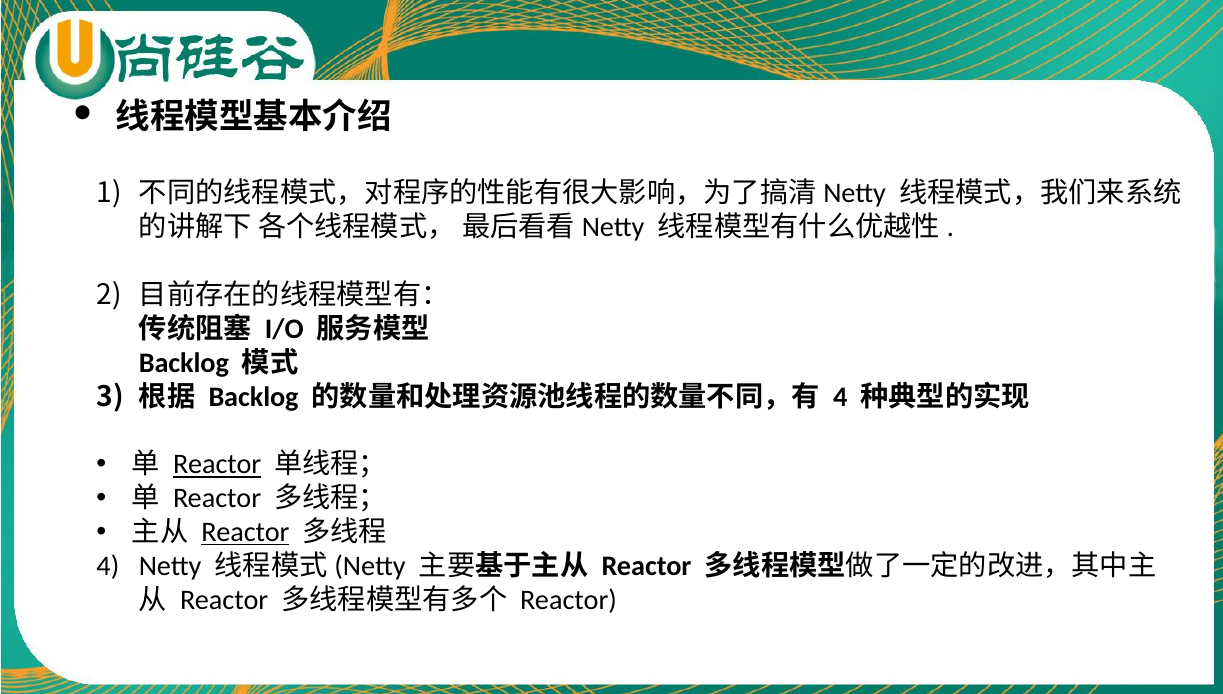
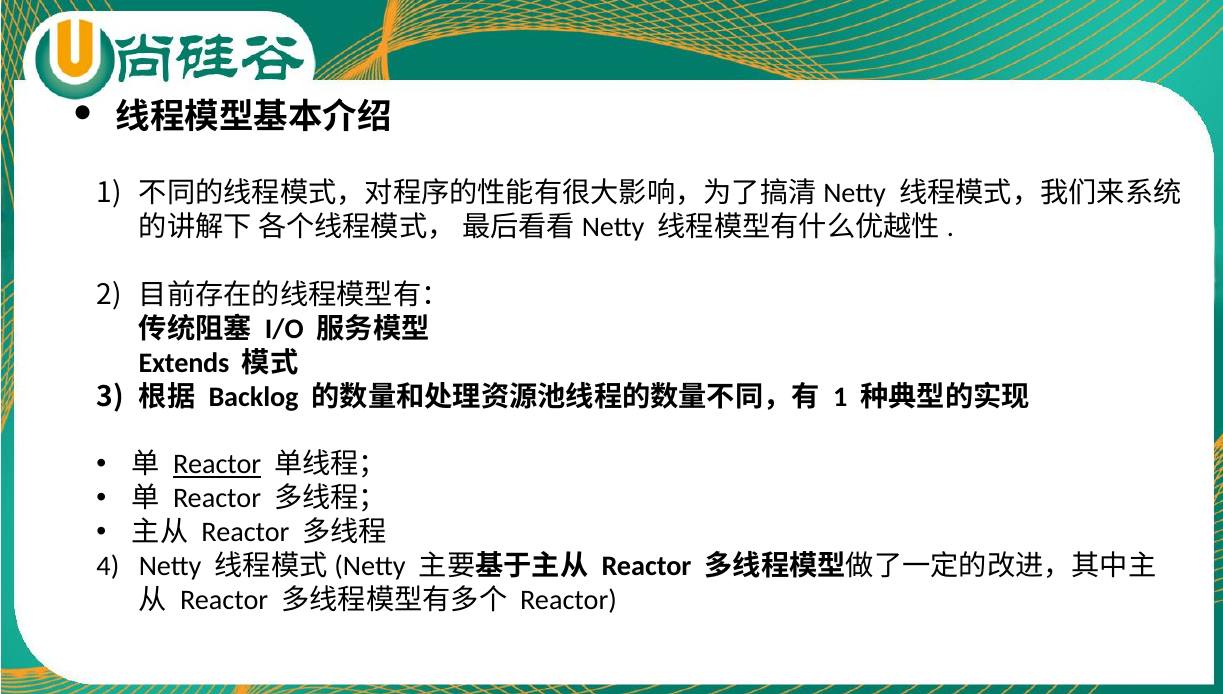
Backlog at (184, 363): Backlog -> Extends
4 at (840, 397): 4 -> 1
Reactor at (245, 532) underline: present -> none
